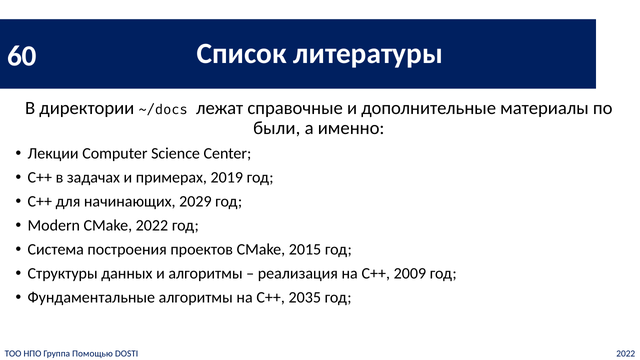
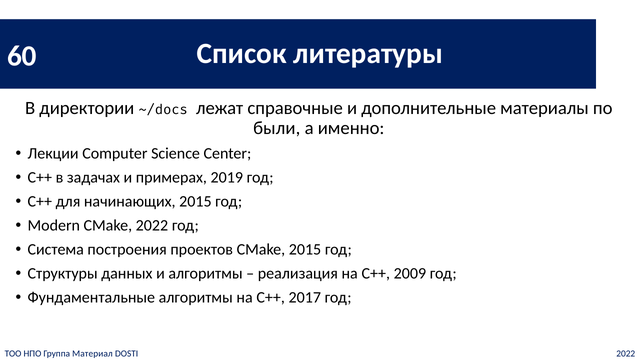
начинающих 2029: 2029 -> 2015
2035: 2035 -> 2017
Помощью: Помощью -> Материал
